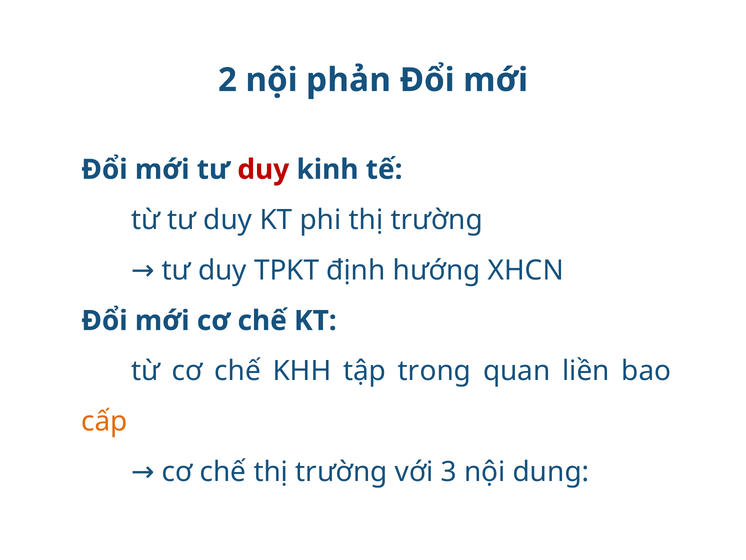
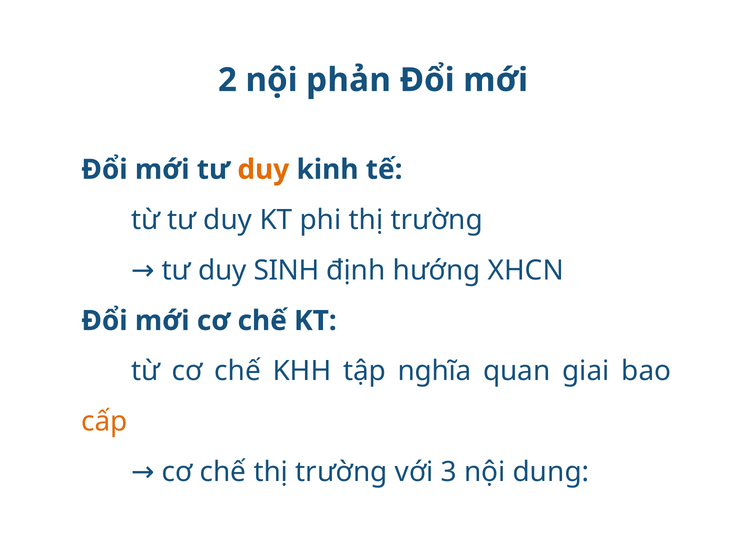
duy at (263, 169) colour: red -> orange
TPKT: TPKT -> SINH
trong: trong -> nghĩa
liền: liền -> giai
